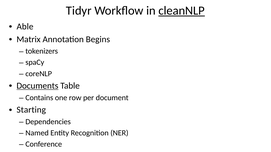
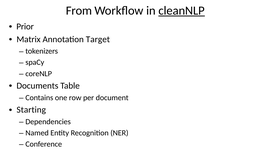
Tidyr: Tidyr -> From
Able: Able -> Prior
Begins: Begins -> Target
Documents underline: present -> none
